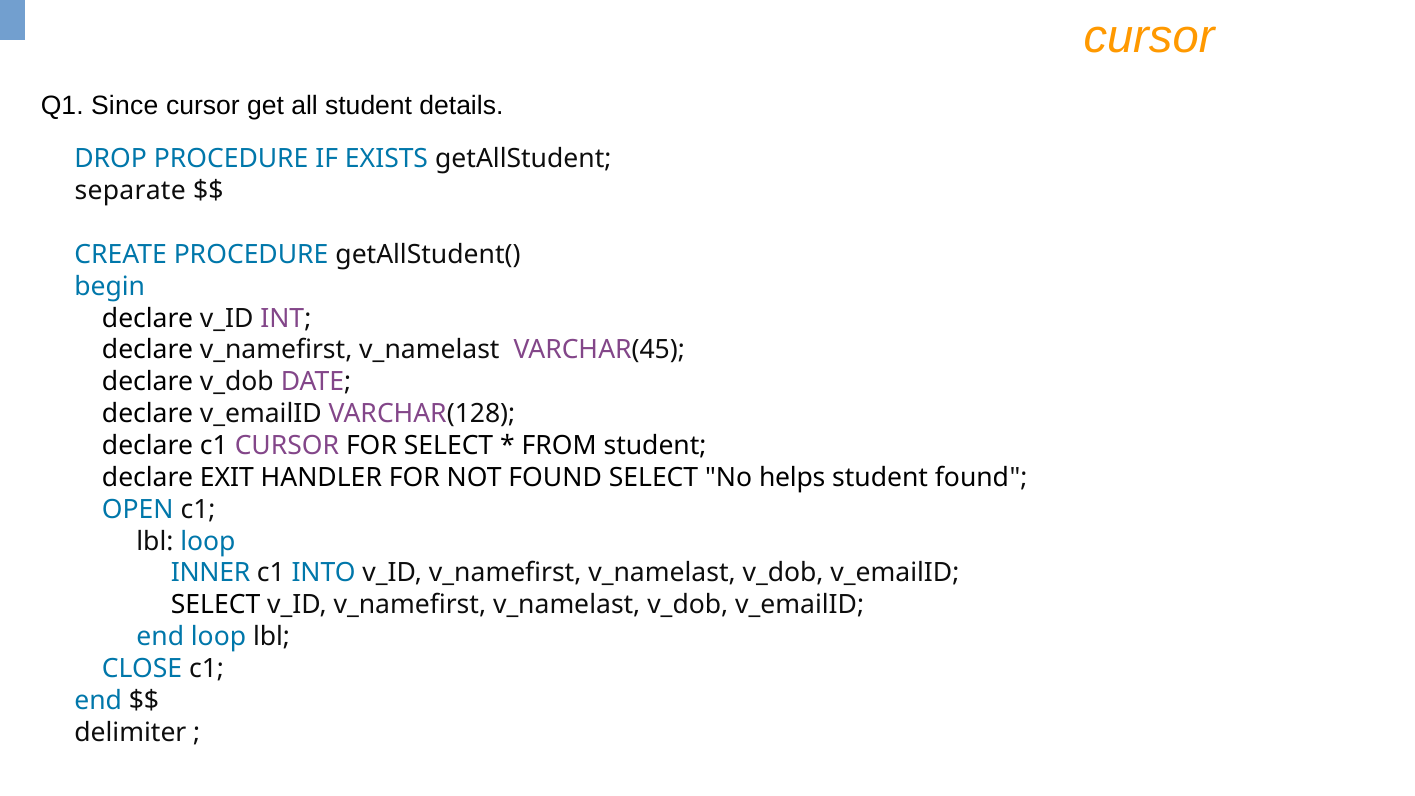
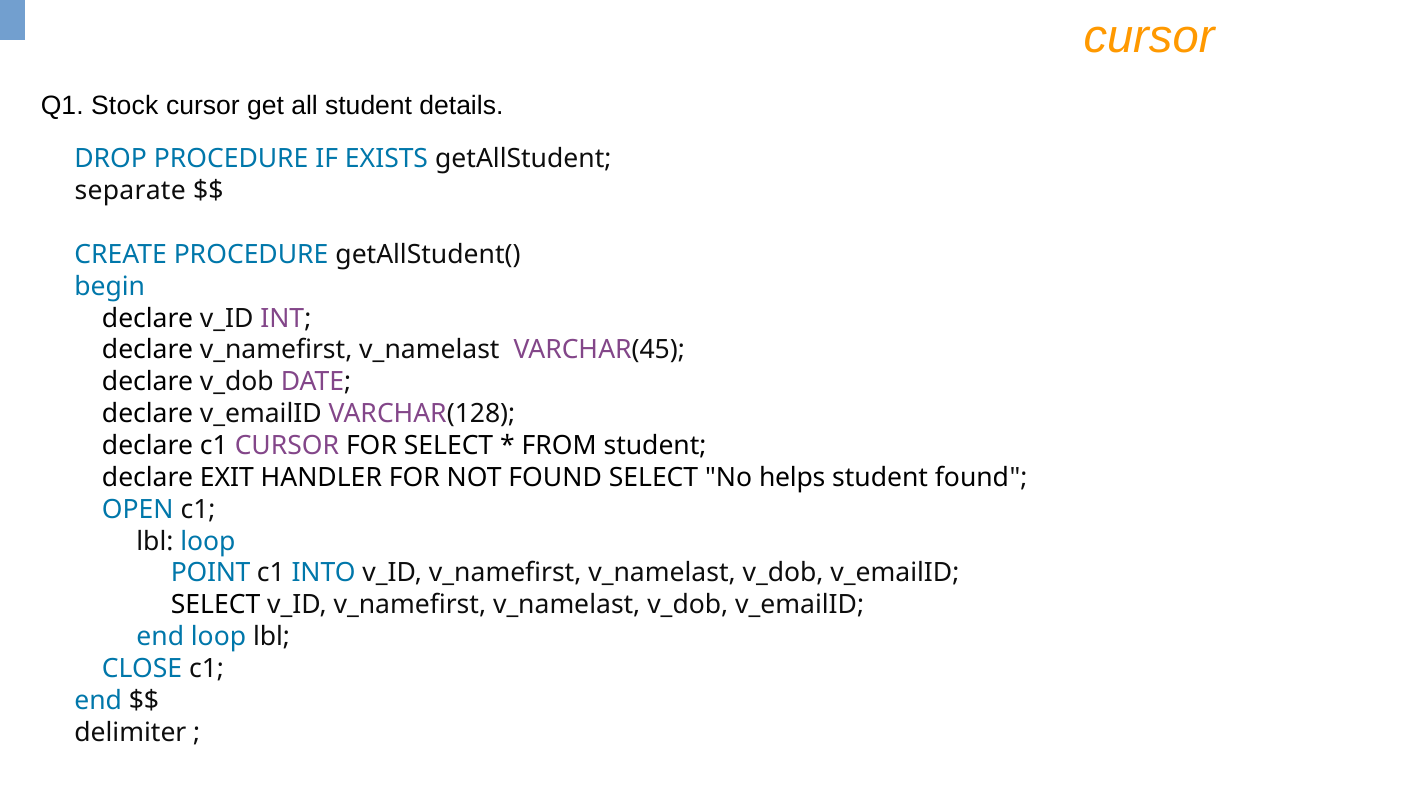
Since: Since -> Stock
INNER: INNER -> POINT
